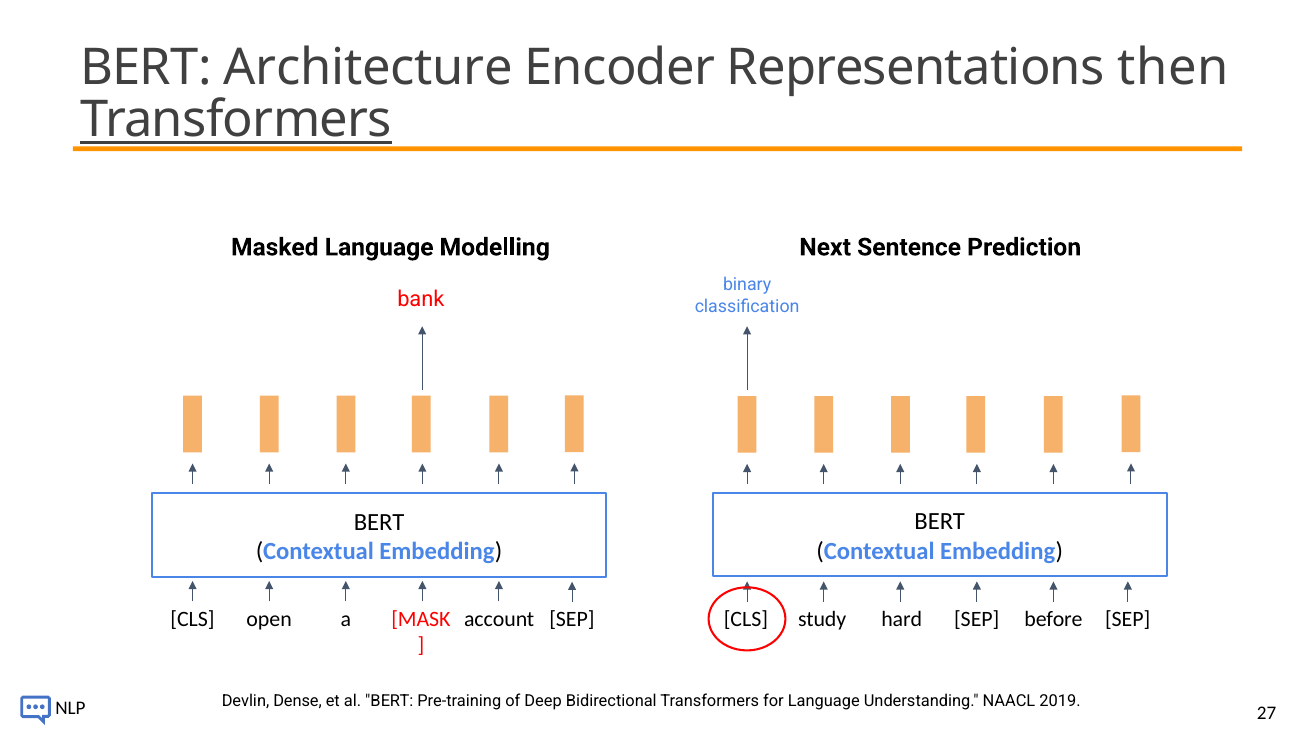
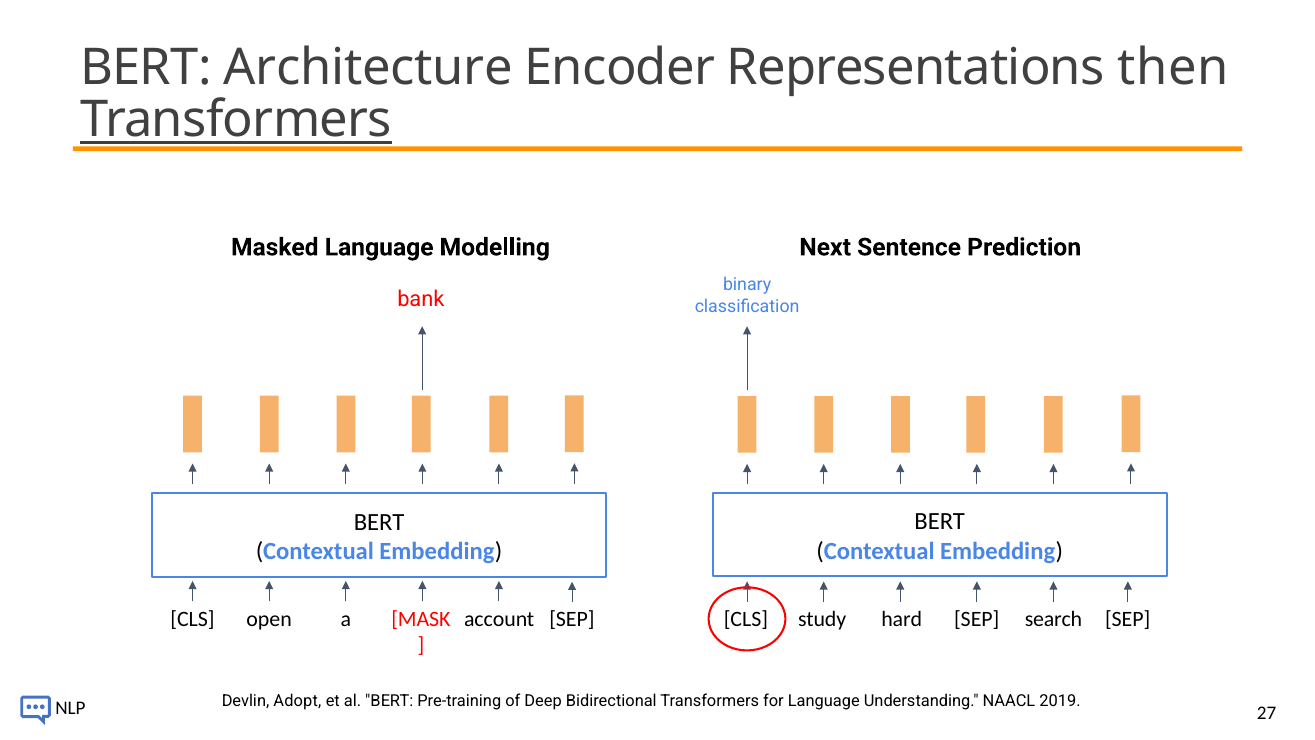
before: before -> search
Dense: Dense -> Adopt
